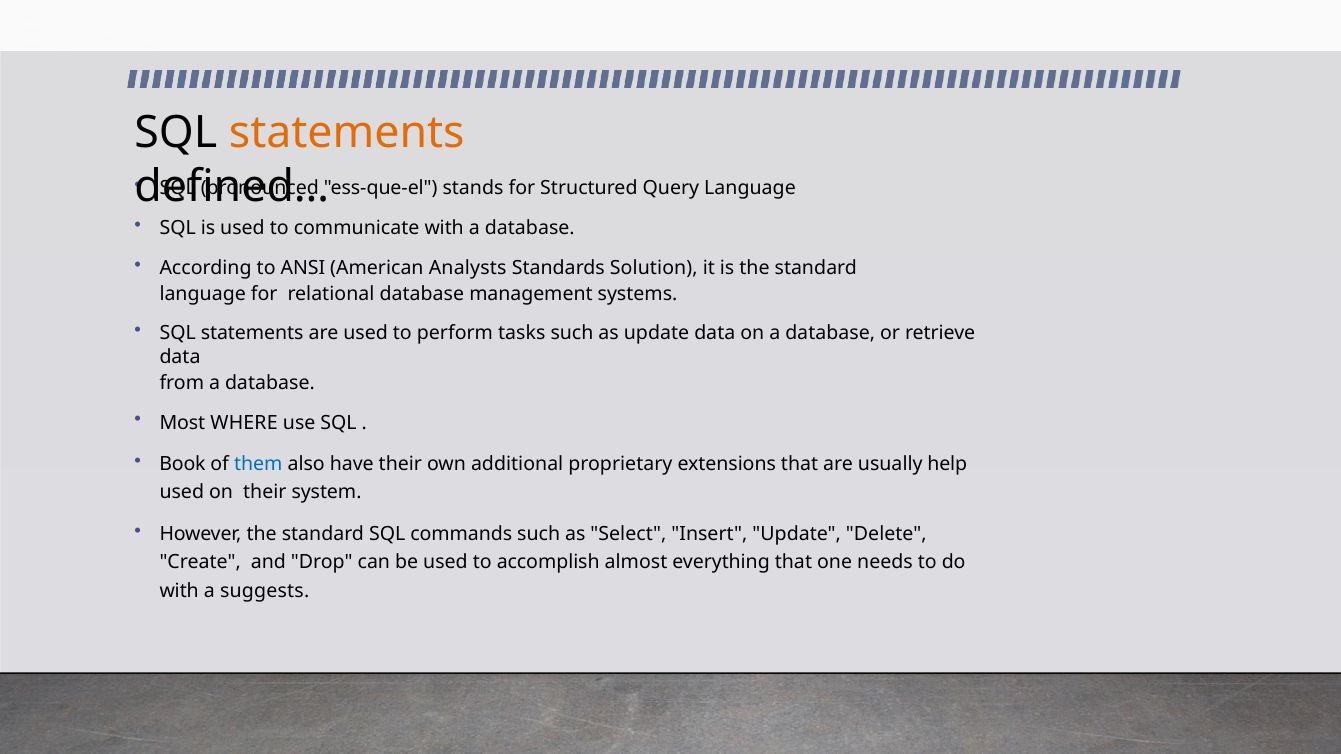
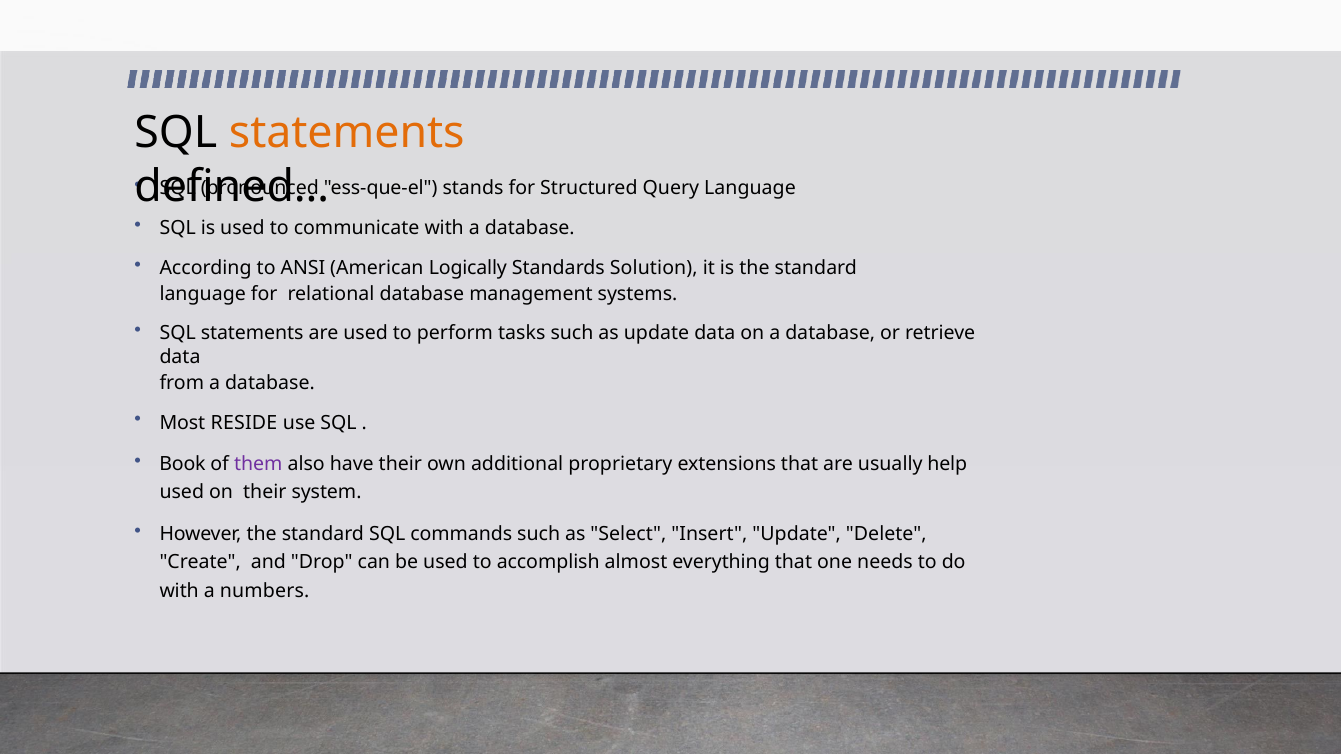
Analysts: Analysts -> Logically
WHERE: WHERE -> RESIDE
them colour: blue -> purple
suggests: suggests -> numbers
